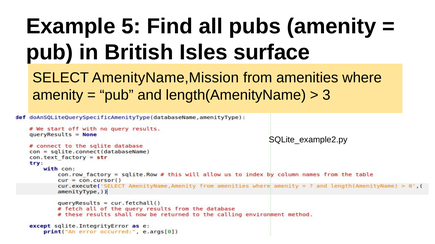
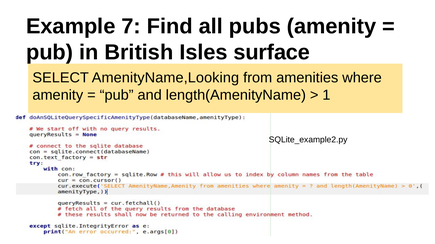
5: 5 -> 7
AmenityName,Mission: AmenityName,Mission -> AmenityName,Looking
3: 3 -> 1
